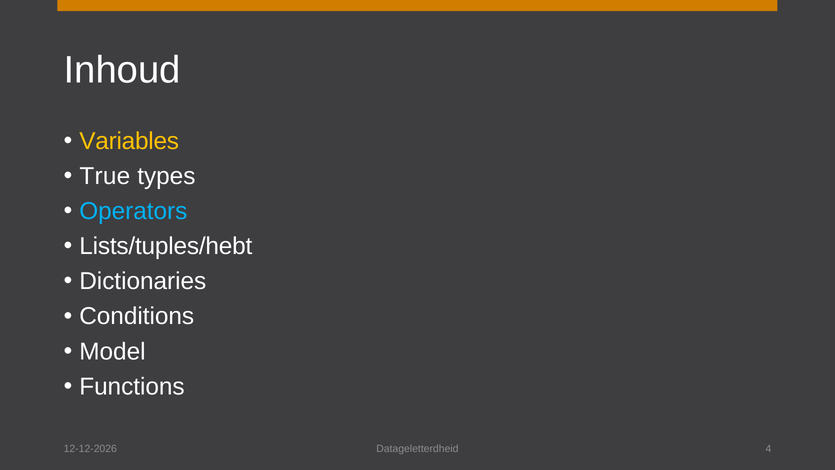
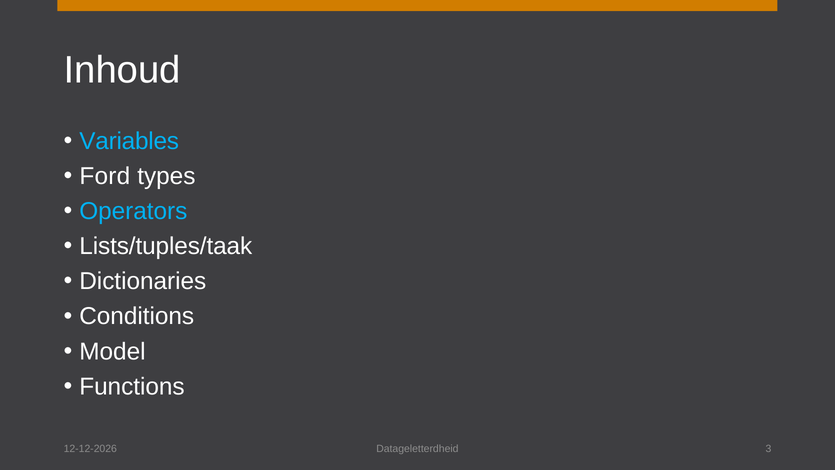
Variables colour: yellow -> light blue
True: True -> Ford
Lists/tuples/hebt: Lists/tuples/hebt -> Lists/tuples/taak
4: 4 -> 3
